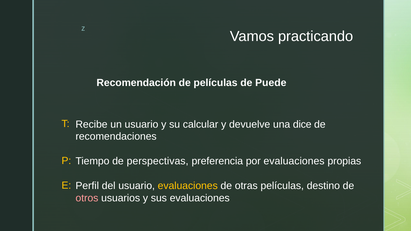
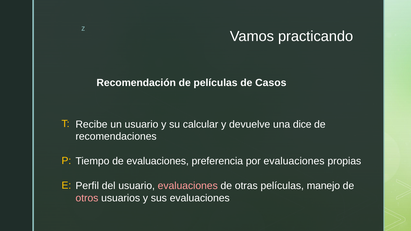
Puede: Puede -> Casos
de perspectivas: perspectivas -> evaluaciones
evaluaciones at (188, 186) colour: yellow -> pink
destino: destino -> manejo
